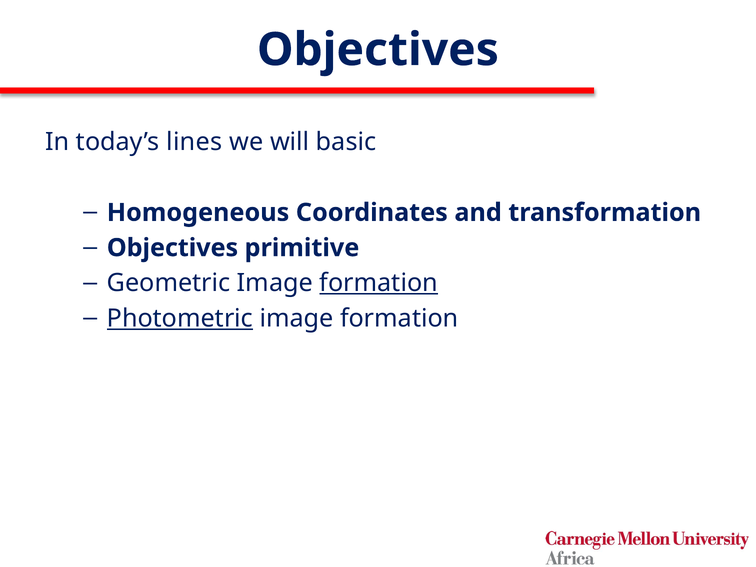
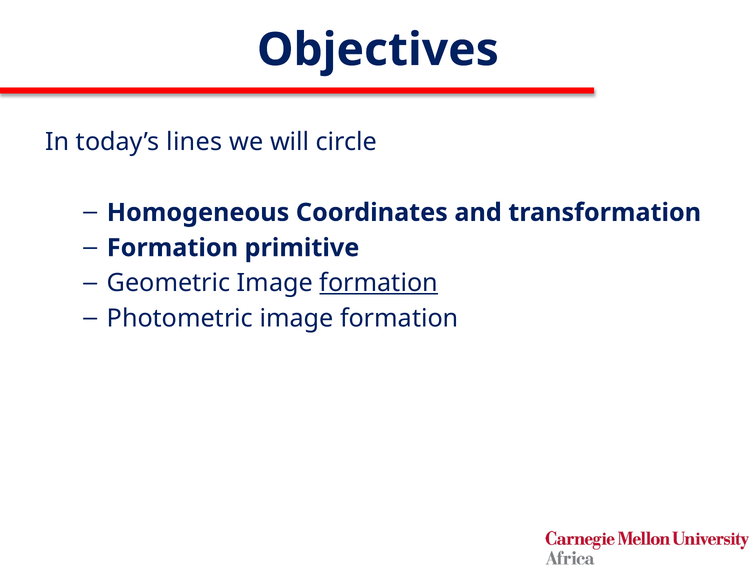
basic: basic -> circle
Objectives at (172, 248): Objectives -> Formation
Photometric underline: present -> none
